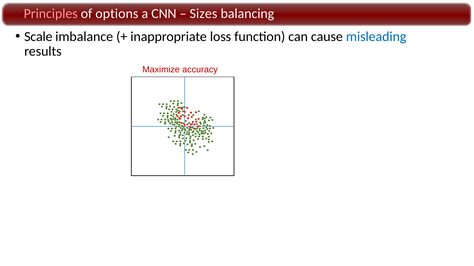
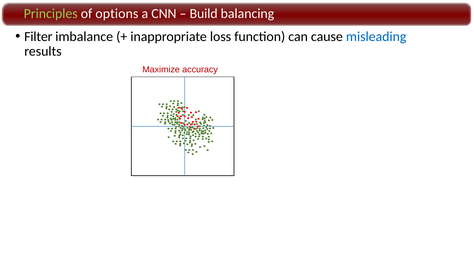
Principles colour: pink -> light green
Sizes: Sizes -> Build
Scale: Scale -> Filter
